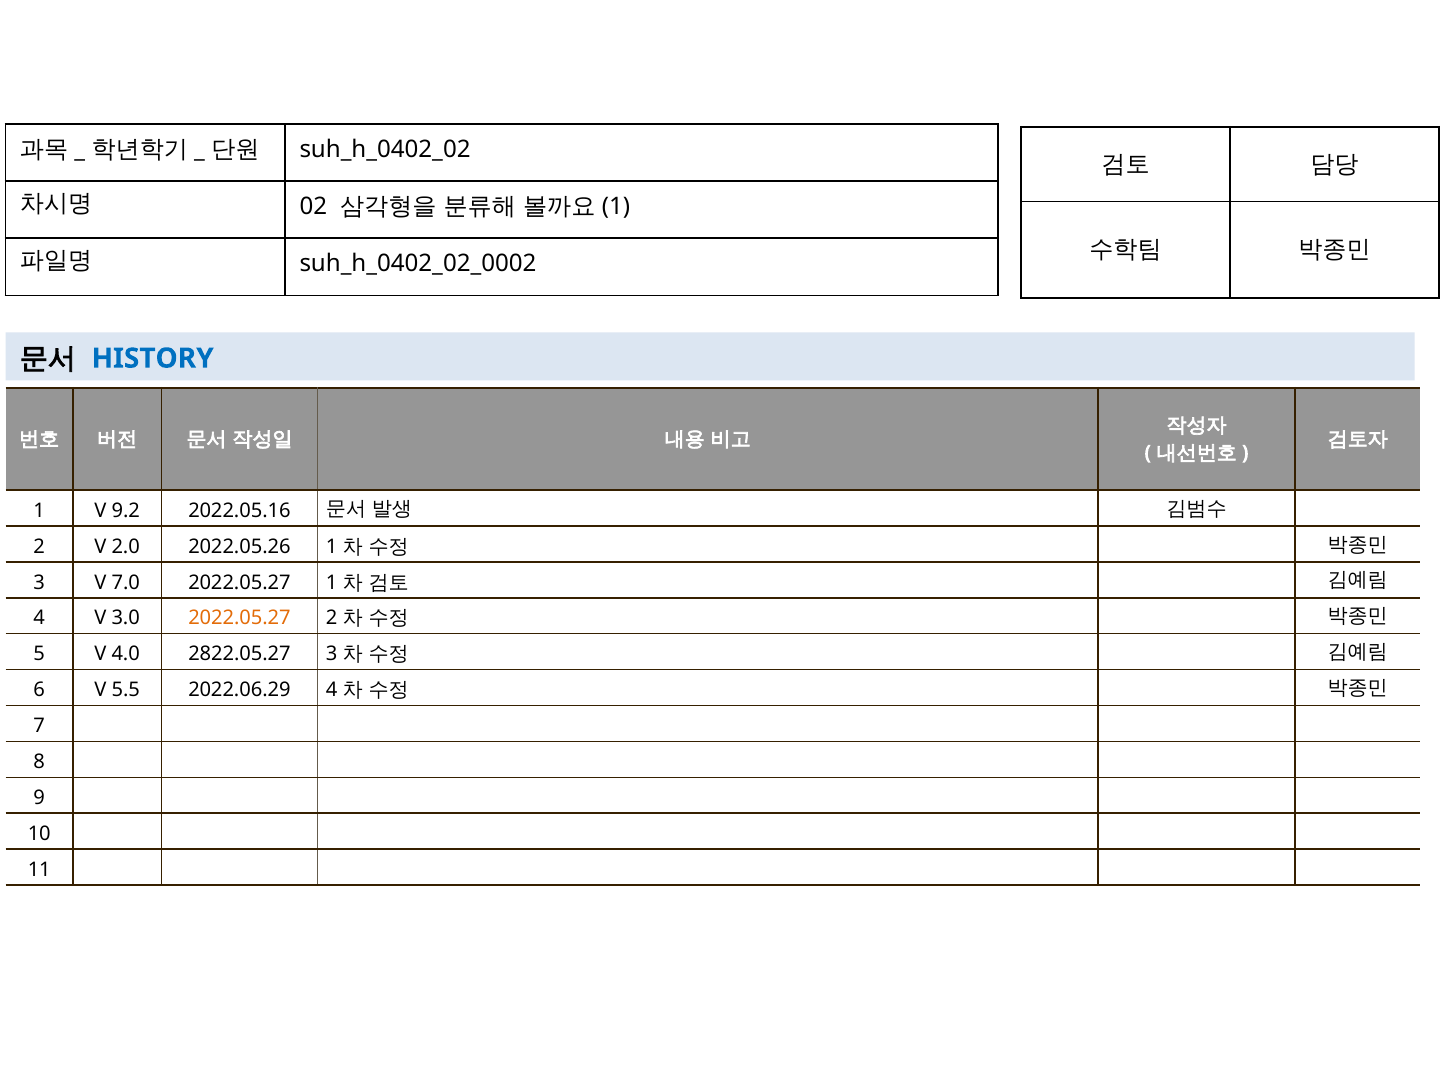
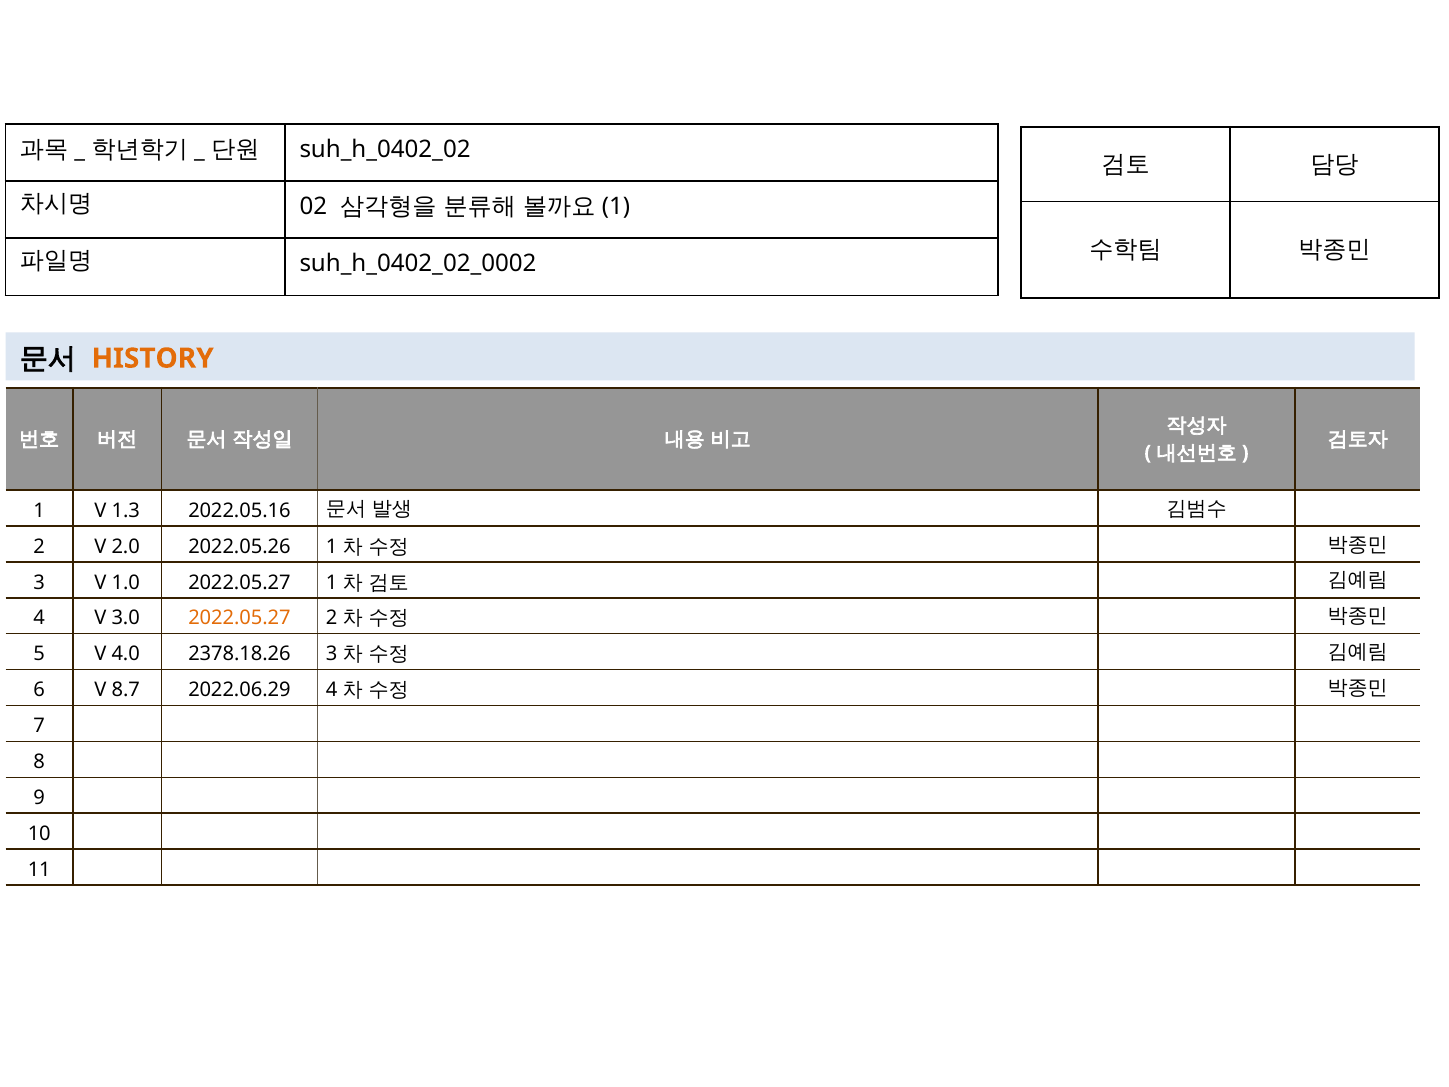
HISTORY colour: blue -> orange
9.2: 9.2 -> 1.3
7.0: 7.0 -> 1.0
2822.05.27: 2822.05.27 -> 2378.18.26
5.5: 5.5 -> 8.7
